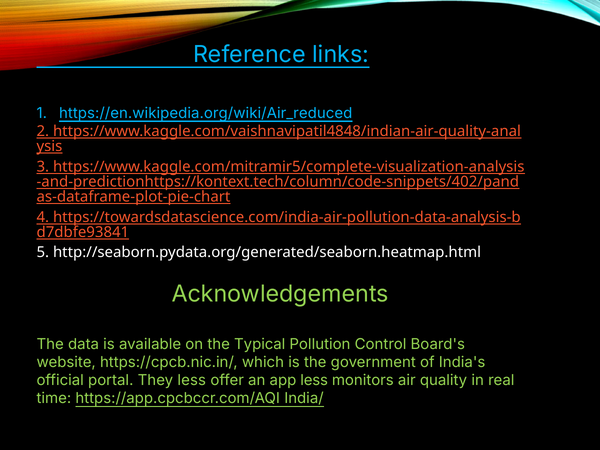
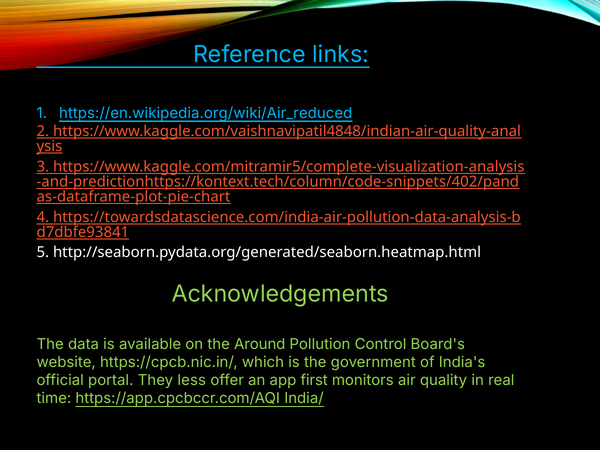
Typical: Typical -> Around
app less: less -> first
